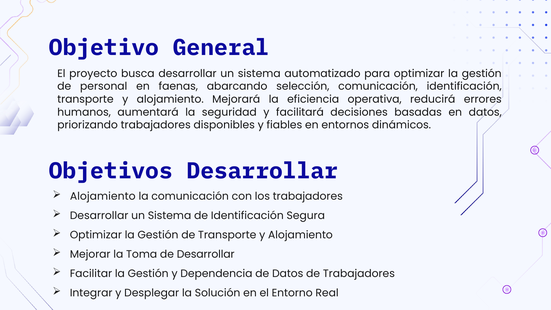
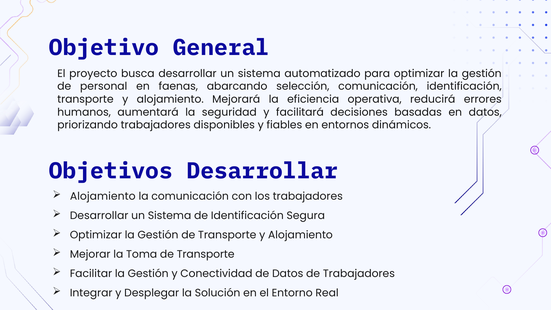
Toma de Desarrollar: Desarrollar -> Transporte
Dependencia: Dependencia -> Conectividad
